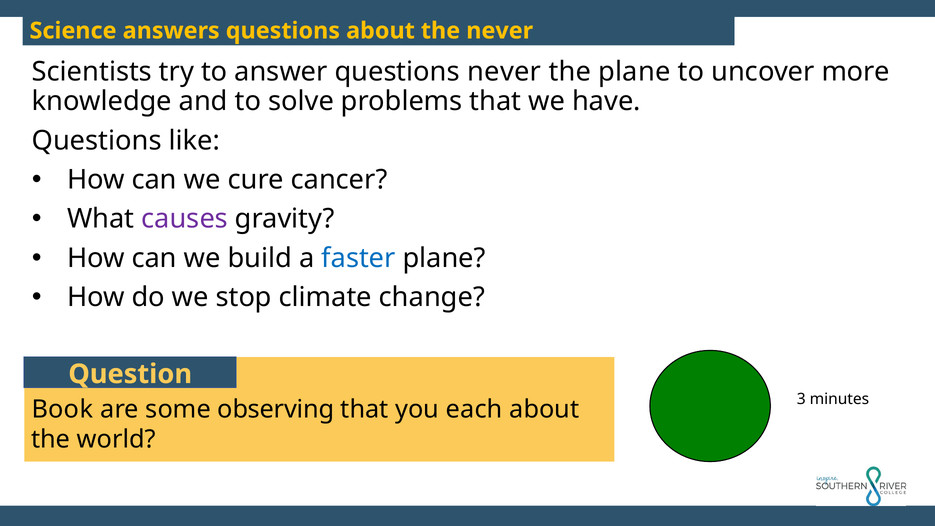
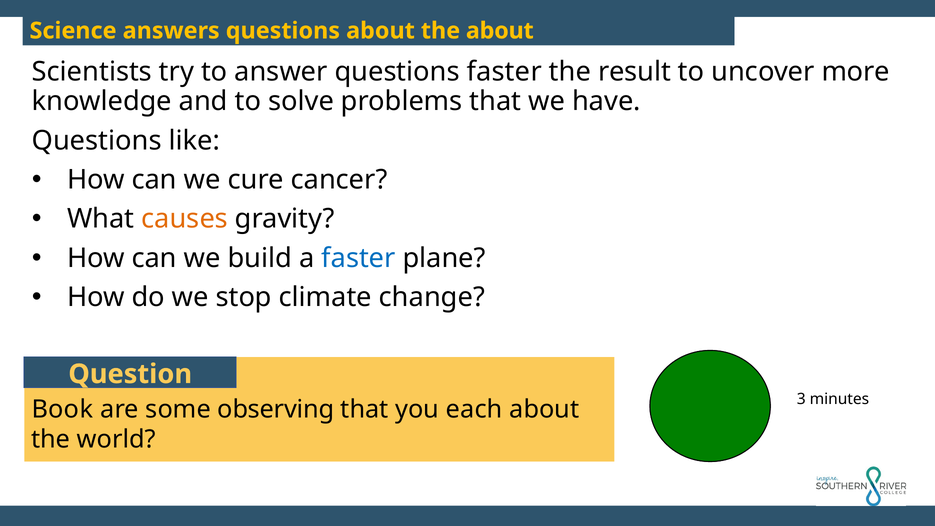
the never: never -> about
questions never: never -> faster
the plane: plane -> result
causes colour: purple -> orange
